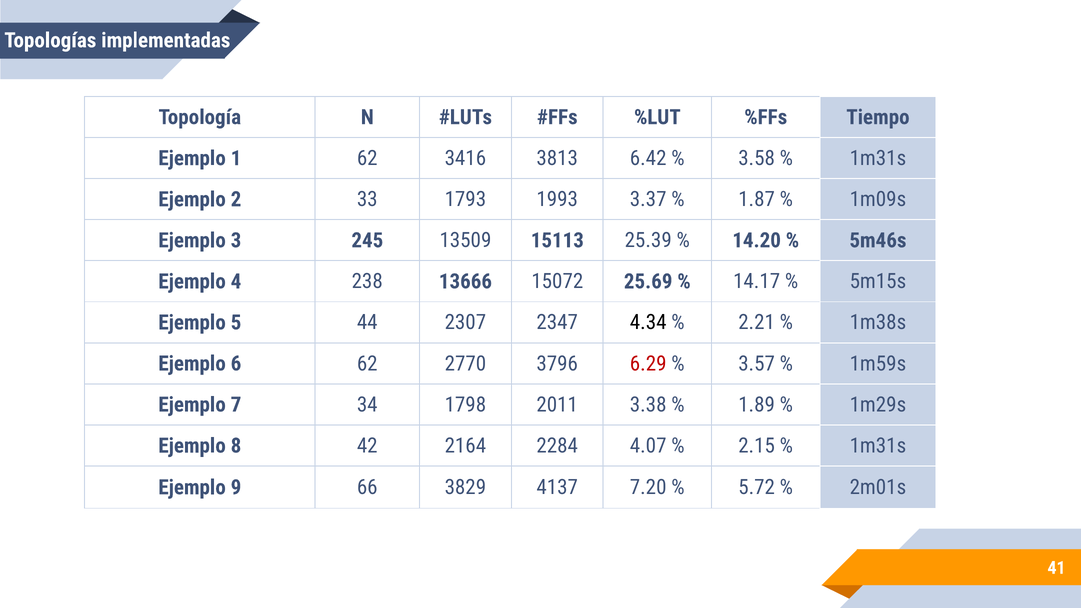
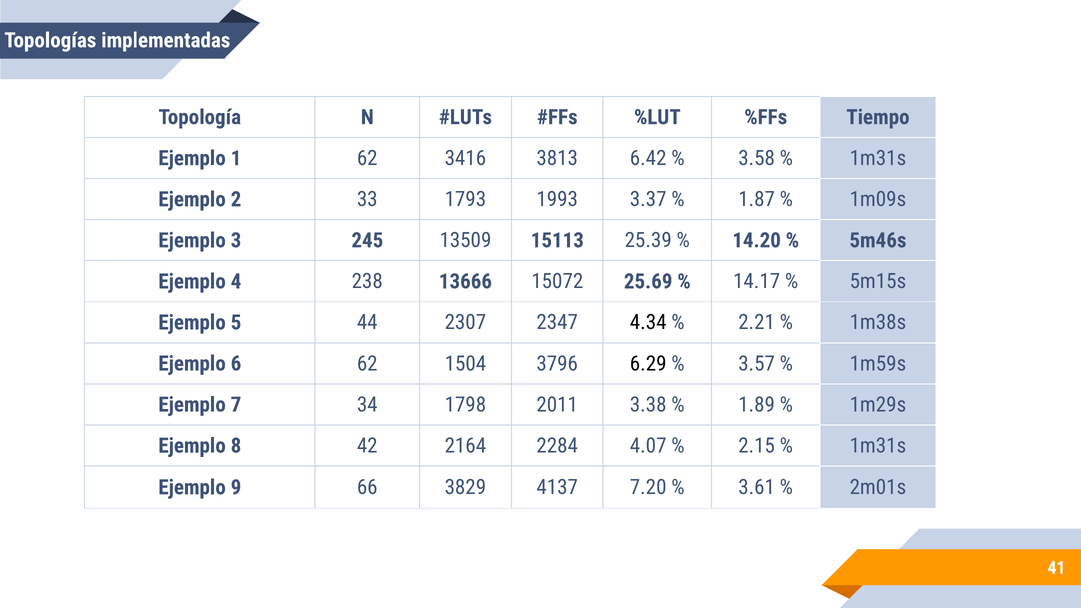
2770: 2770 -> 1504
6.29 colour: red -> black
5.72: 5.72 -> 3.61
